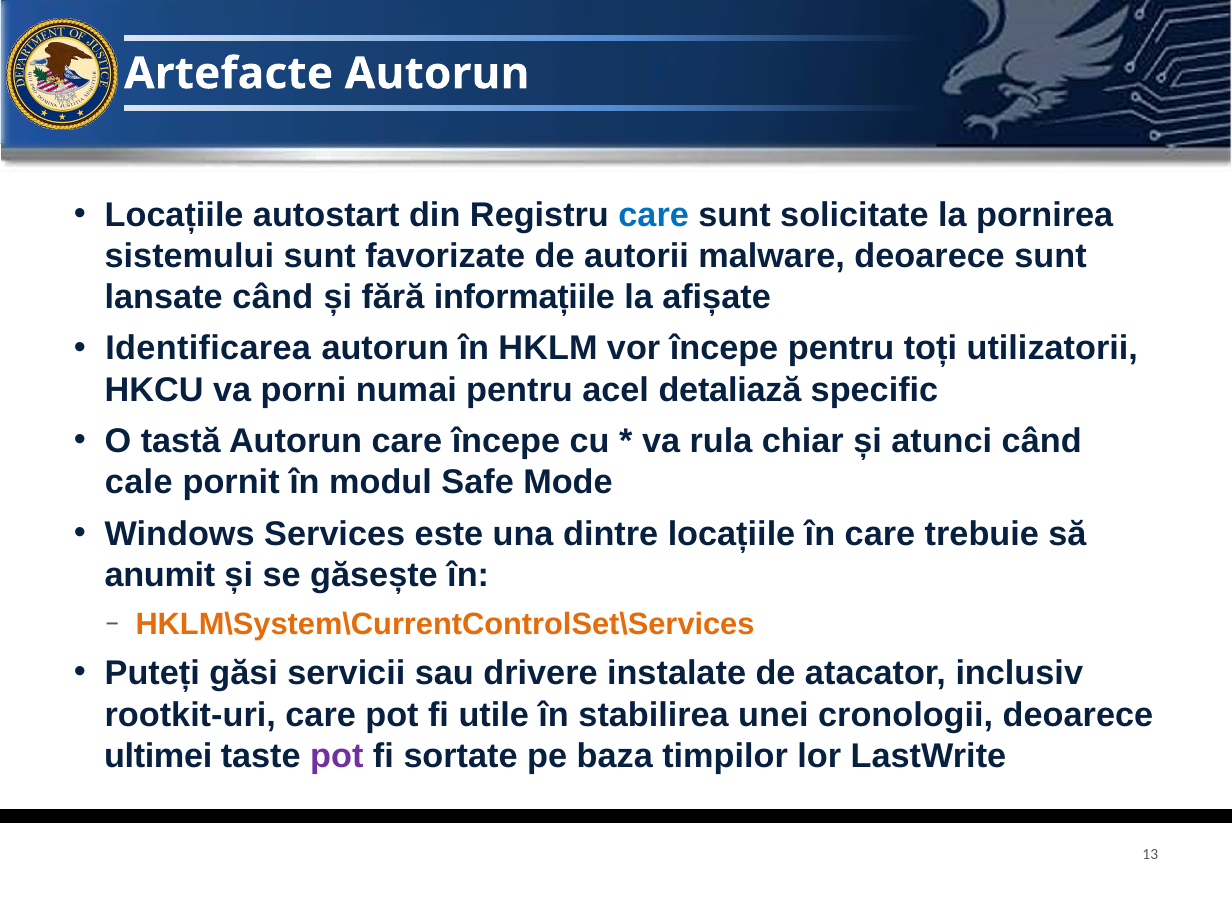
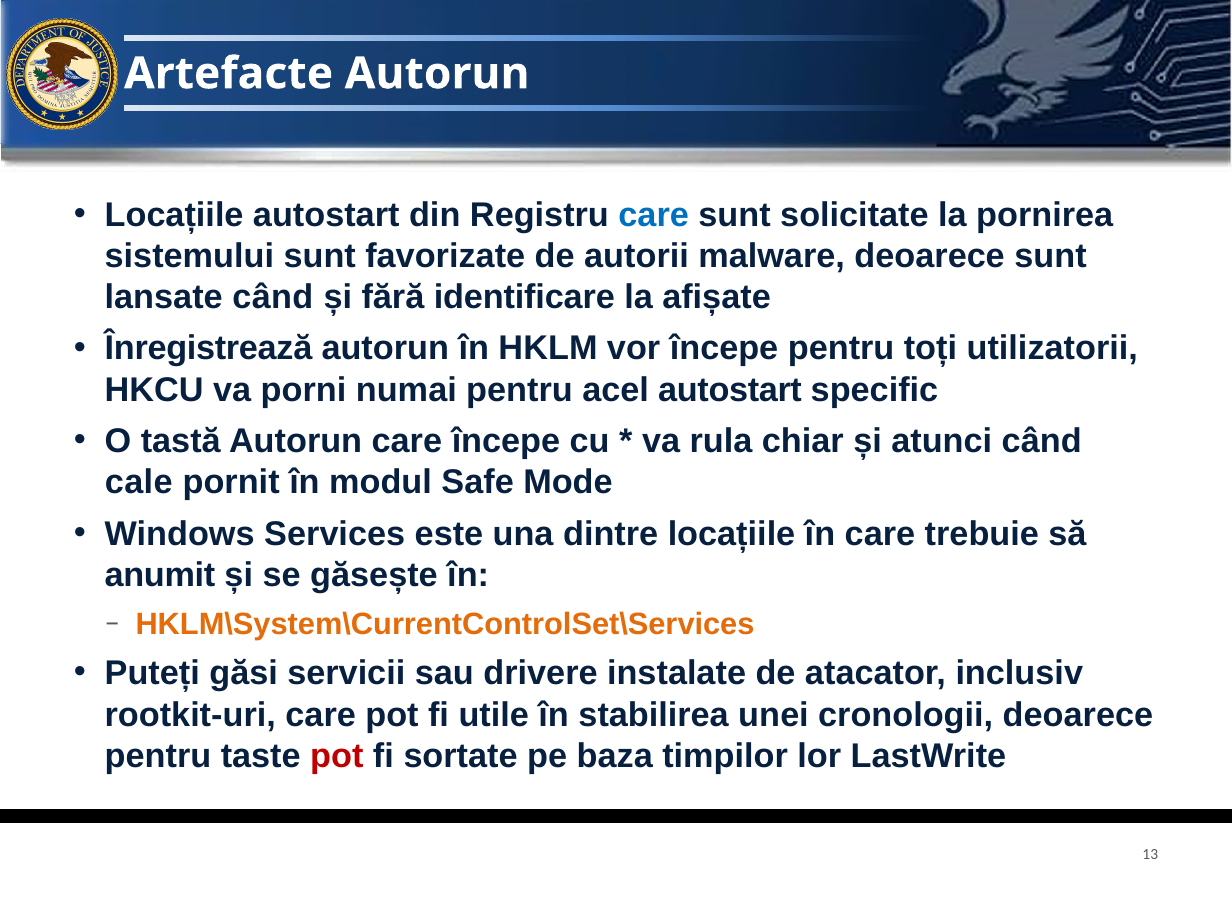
informațiile: informațiile -> identificare
Identificarea: Identificarea -> Înregistrează
acel detaliază: detaliază -> autostart
ultimei at (158, 756): ultimei -> pentru
pot at (337, 756) colour: purple -> red
